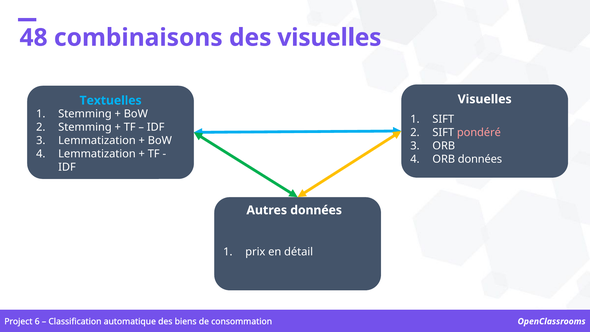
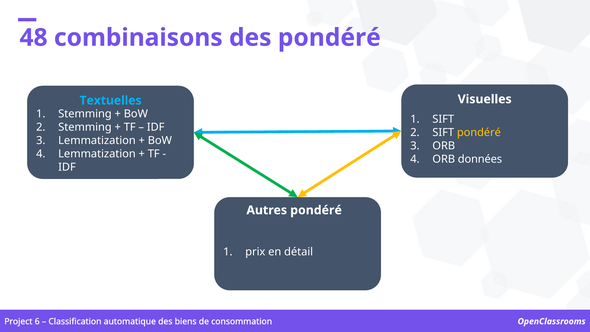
des visuelles: visuelles -> pondéré
pondéré at (479, 132) colour: pink -> yellow
Autres données: données -> pondéré
